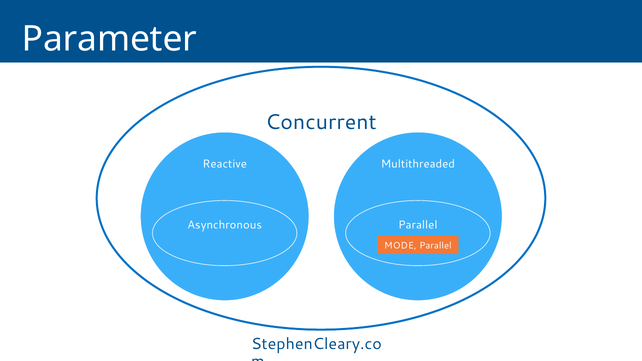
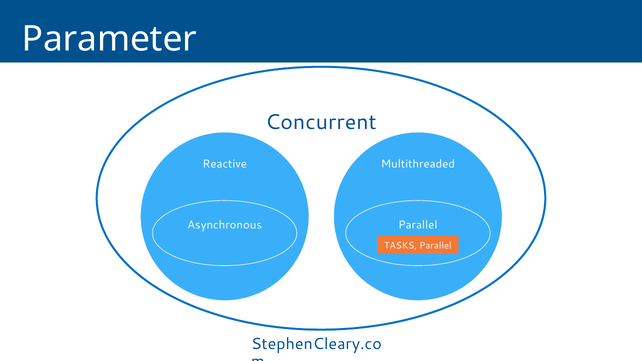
MODE: MODE -> TASKS
